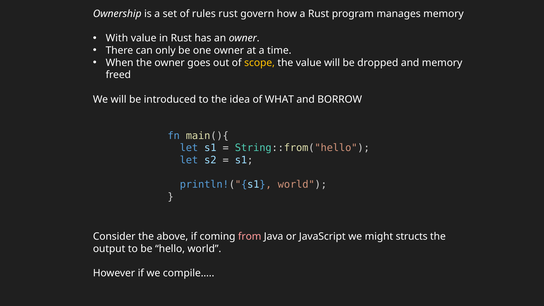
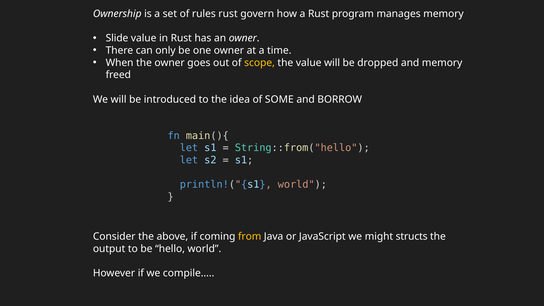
With: With -> Slide
WHAT: WHAT -> SOME
from colour: pink -> yellow
